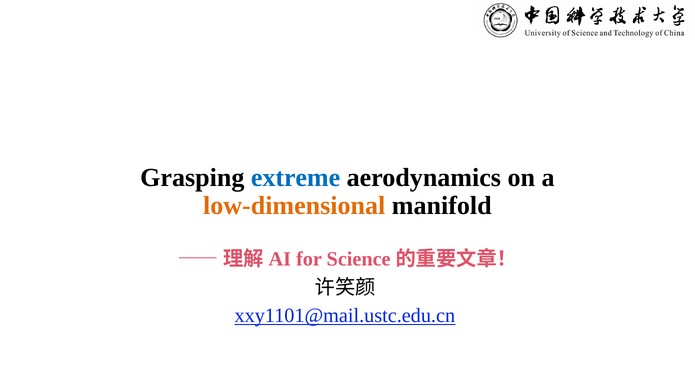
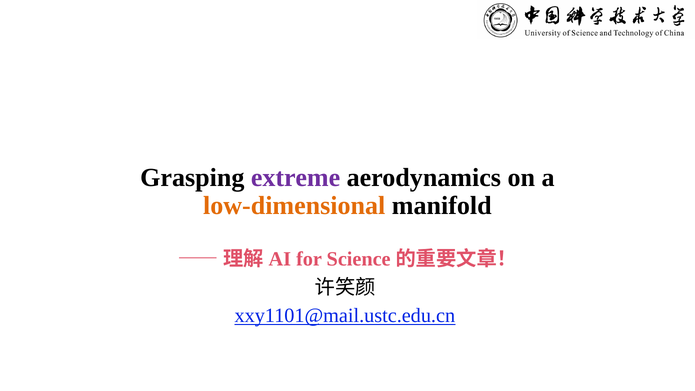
extreme colour: blue -> purple
